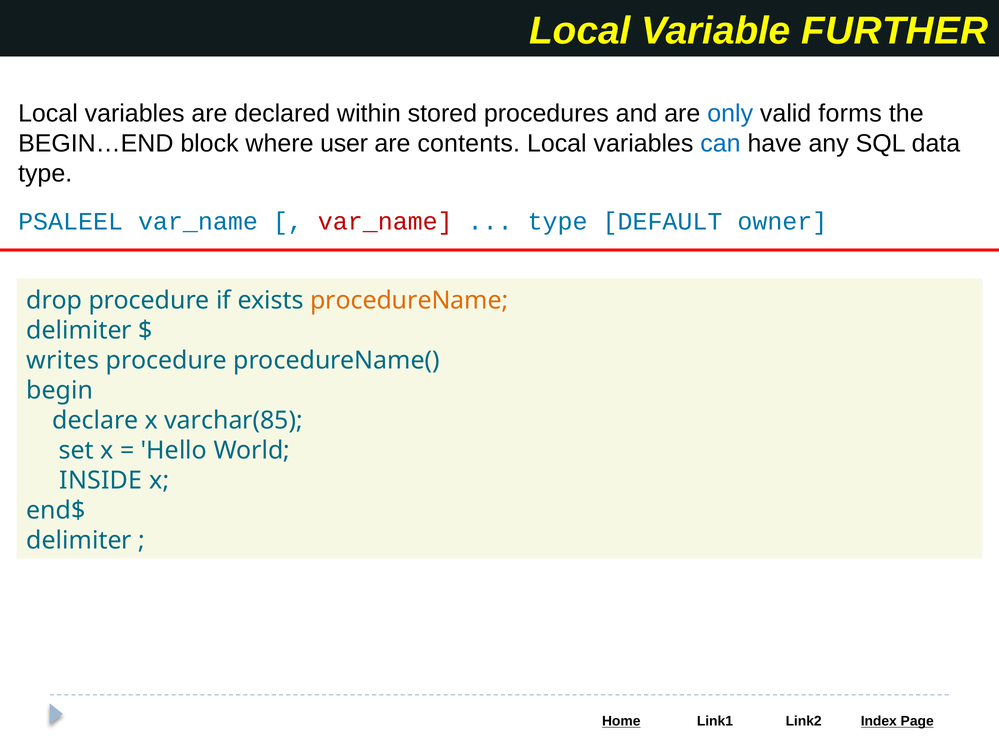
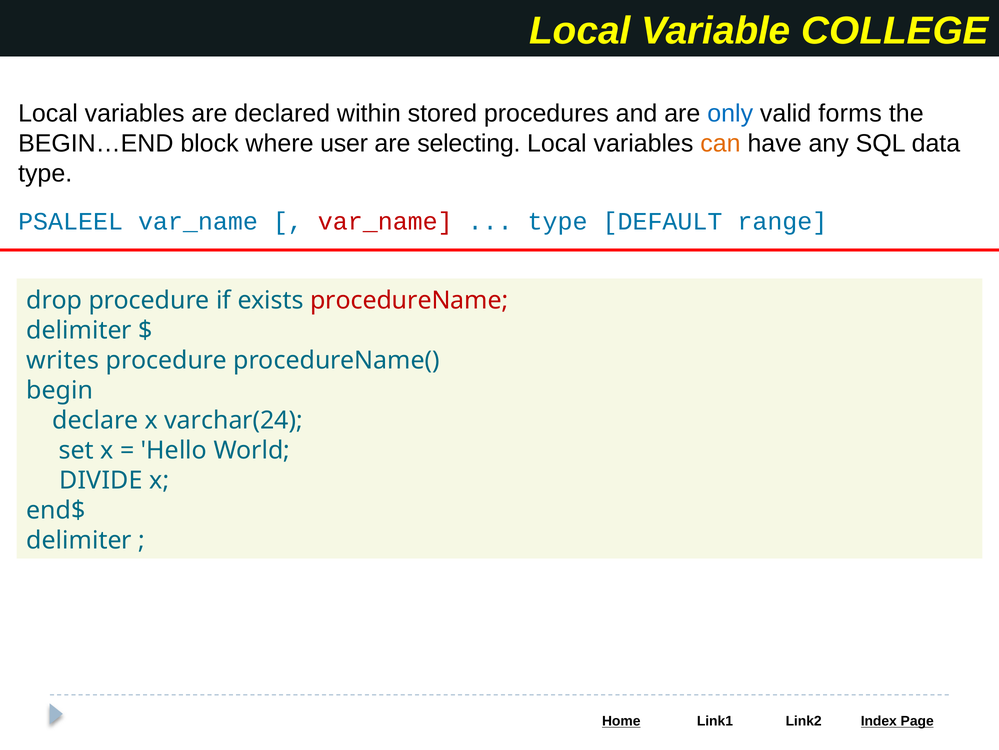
FURTHER: FURTHER -> COLLEGE
contents: contents -> selecting
can colour: blue -> orange
owner: owner -> range
procedureName colour: orange -> red
varchar(85: varchar(85 -> varchar(24
INSIDE: INSIDE -> DIVIDE
